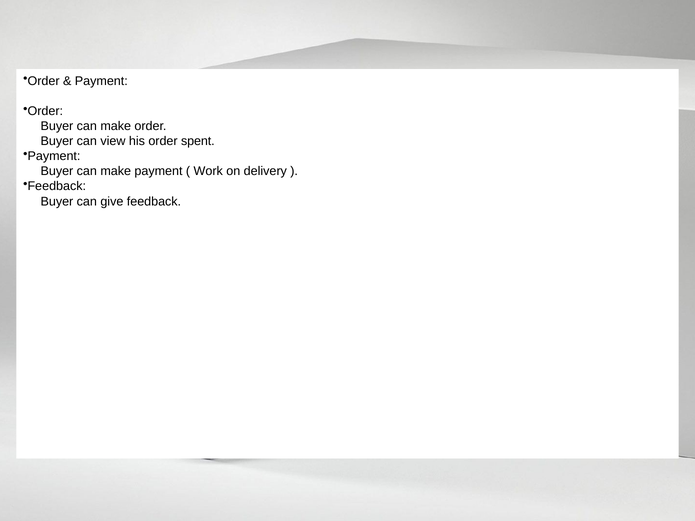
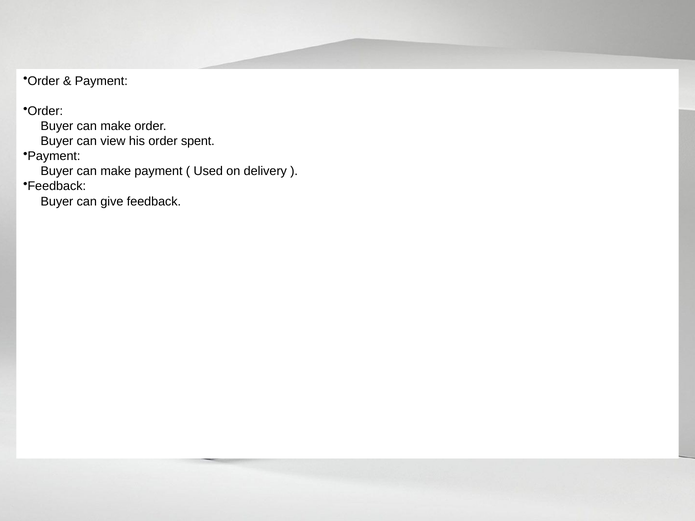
Work: Work -> Used
